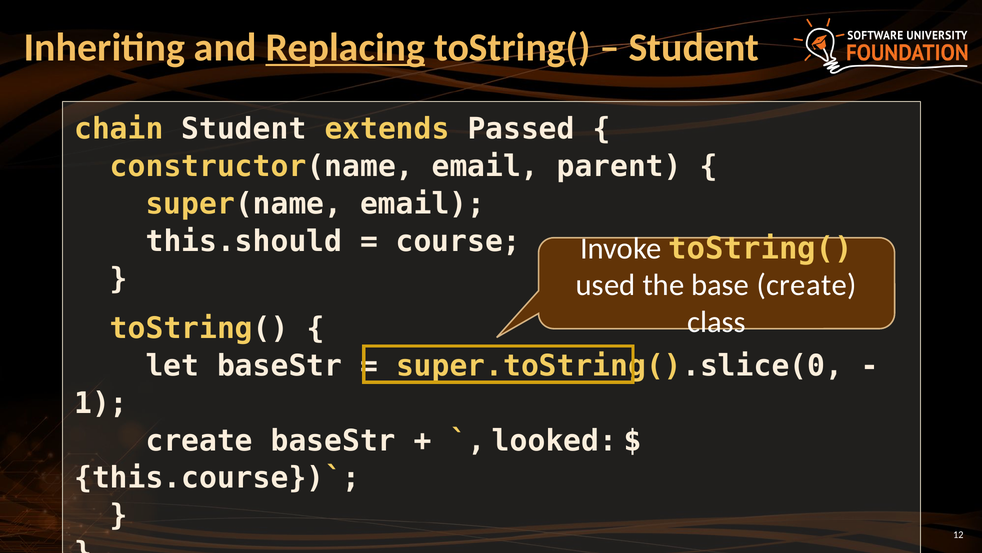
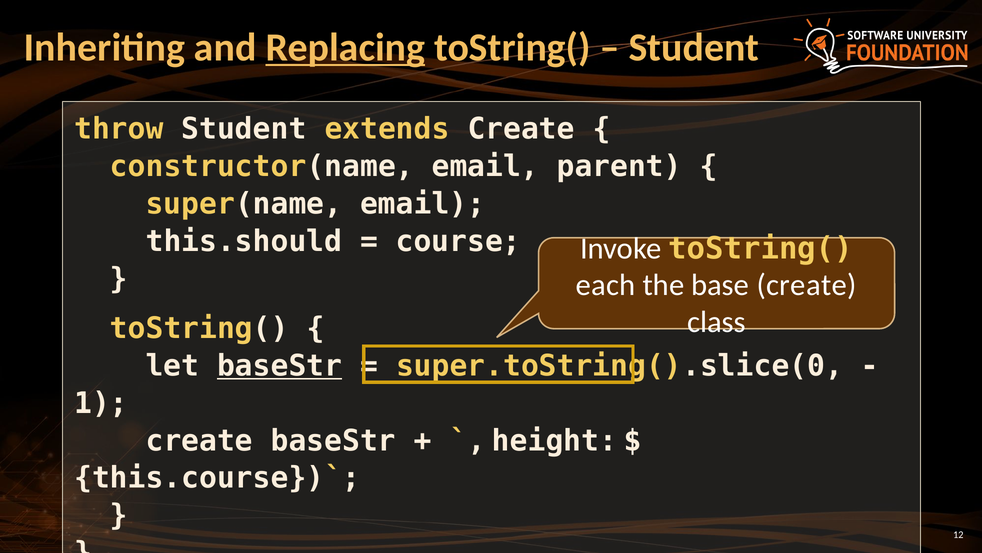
chain: chain -> throw
extends Passed: Passed -> Create
used: used -> each
baseStr at (280, 366) underline: none -> present
looked: looked -> height
